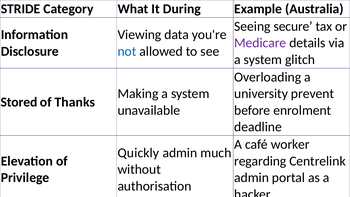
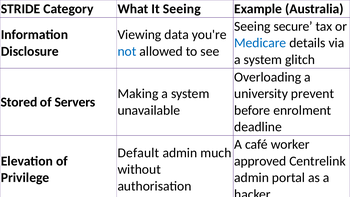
It During: During -> Seeing
Medicare colour: purple -> blue
Thanks: Thanks -> Servers
Quickly: Quickly -> Default
regarding: regarding -> approved
